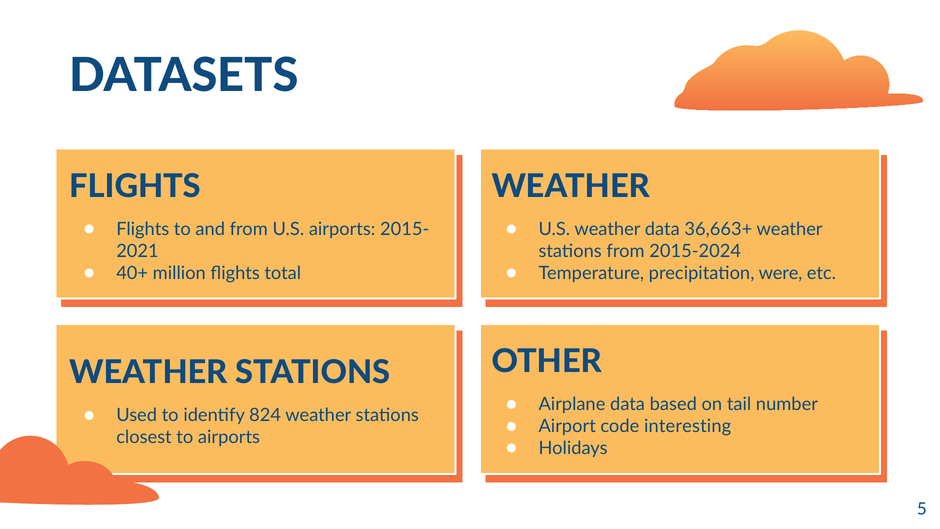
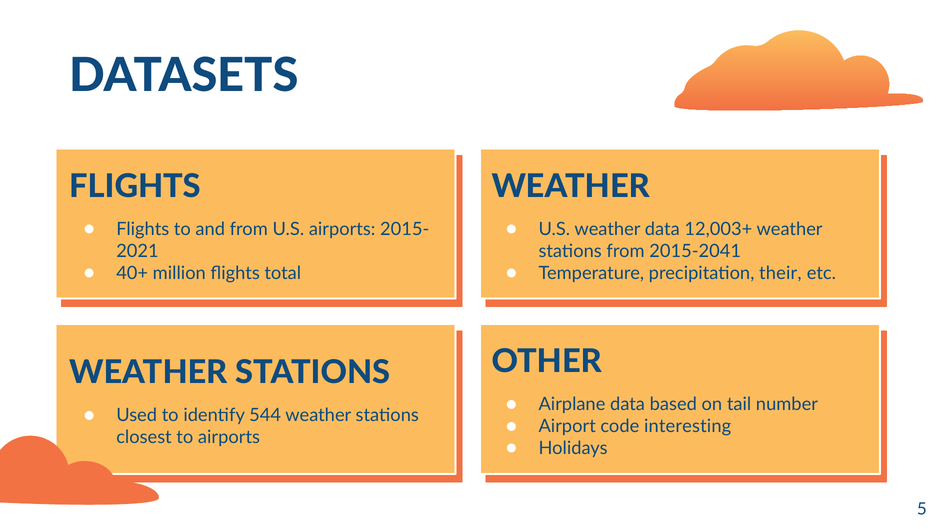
36,663+: 36,663+ -> 12,003+
2015-2024: 2015-2024 -> 2015-2041
were: were -> their
824: 824 -> 544
